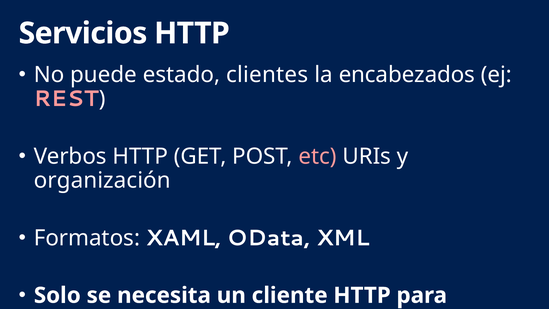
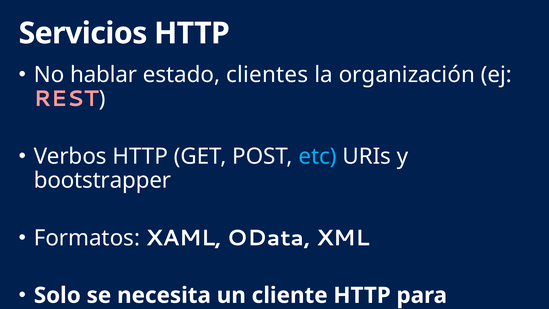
puede: puede -> hablar
encabezados: encabezados -> organización
etc colour: pink -> light blue
organización: organización -> bootstrapper
